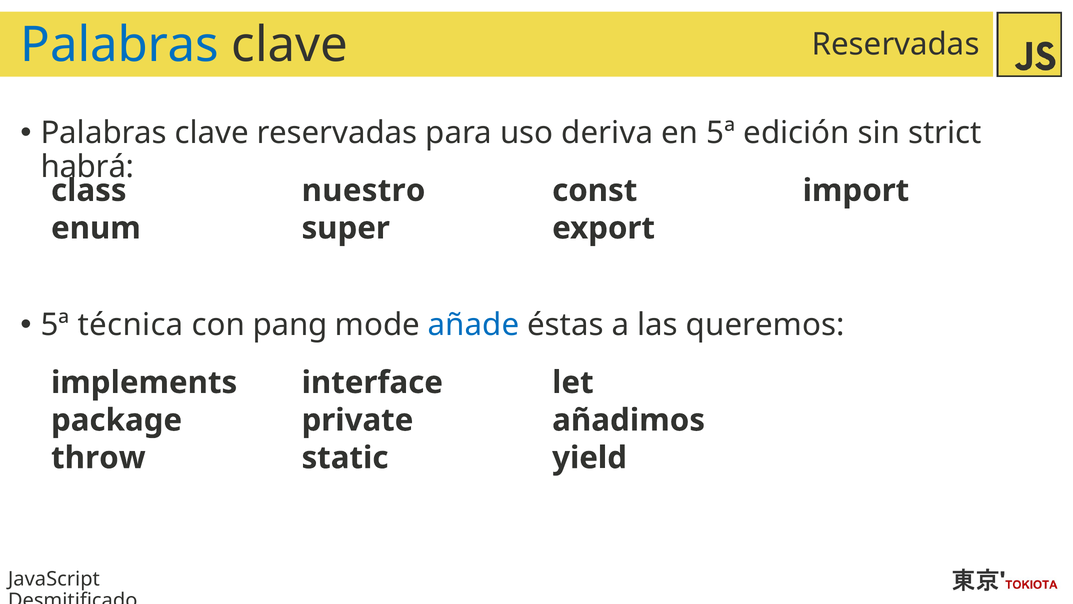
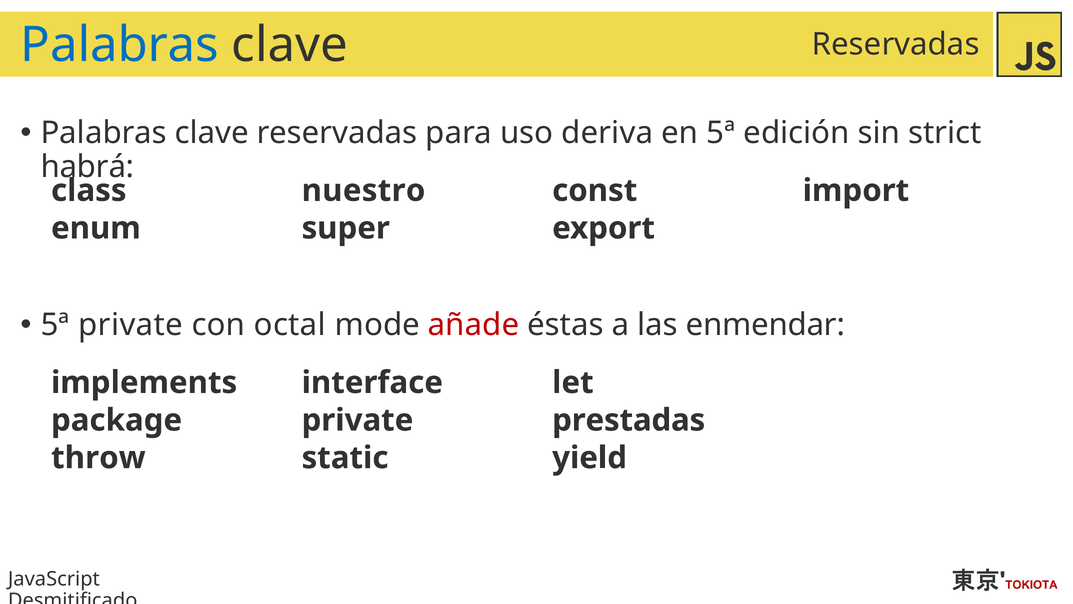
5ª técnica: técnica -> private
pang: pang -> octal
añade colour: blue -> red
queremos: queremos -> enmendar
añadimos: añadimos -> prestadas
